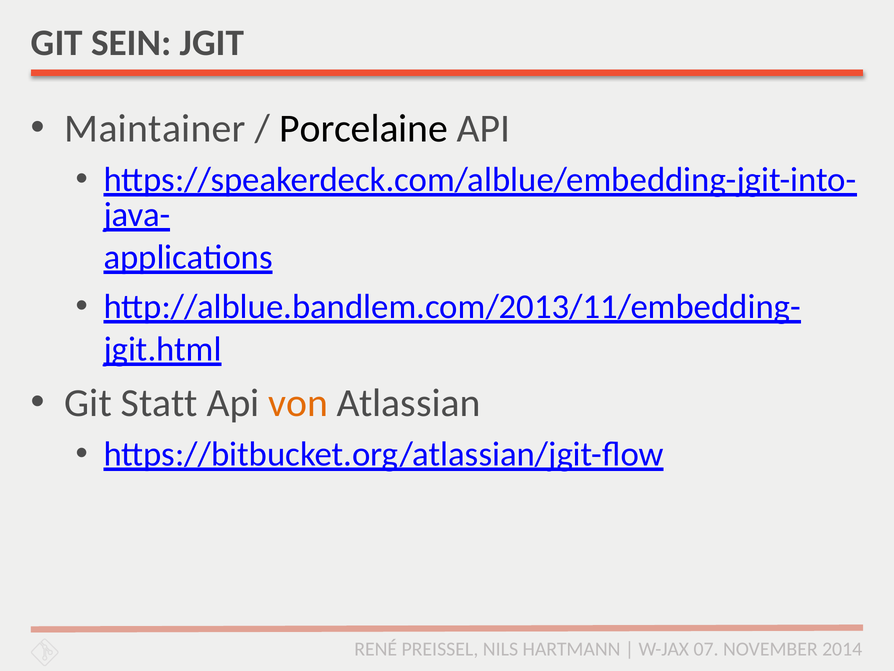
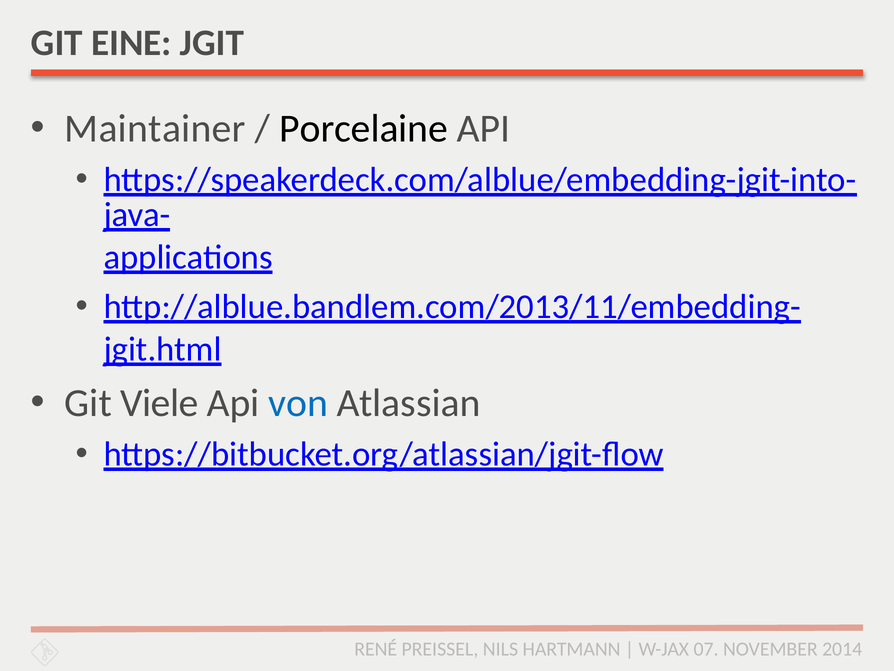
SEIN: SEIN -> EINE
Statt: Statt -> Viele
von colour: orange -> blue
